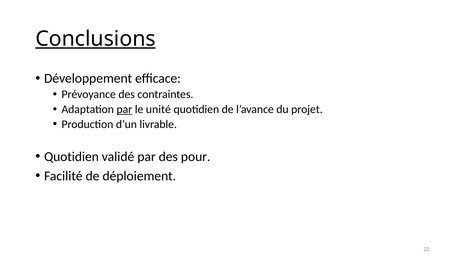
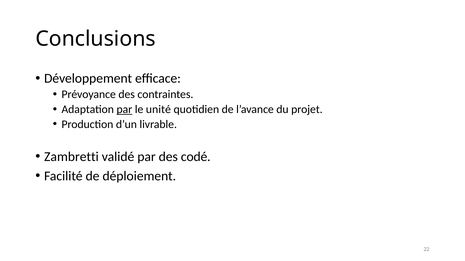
Conclusions underline: present -> none
Quotidien at (71, 157): Quotidien -> Zambretti
pour: pour -> codé
